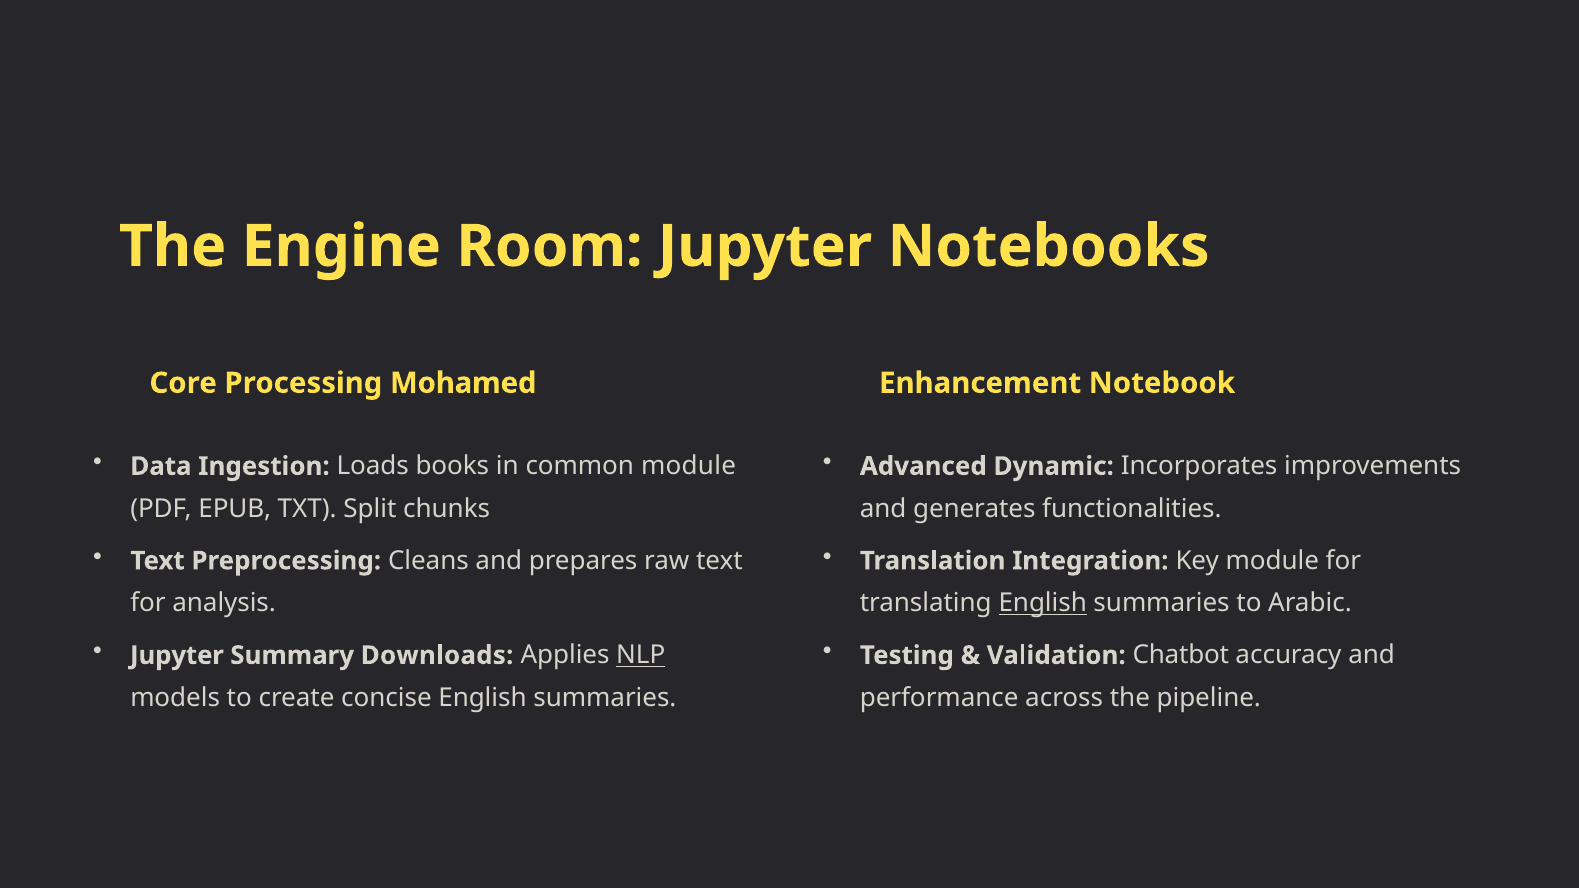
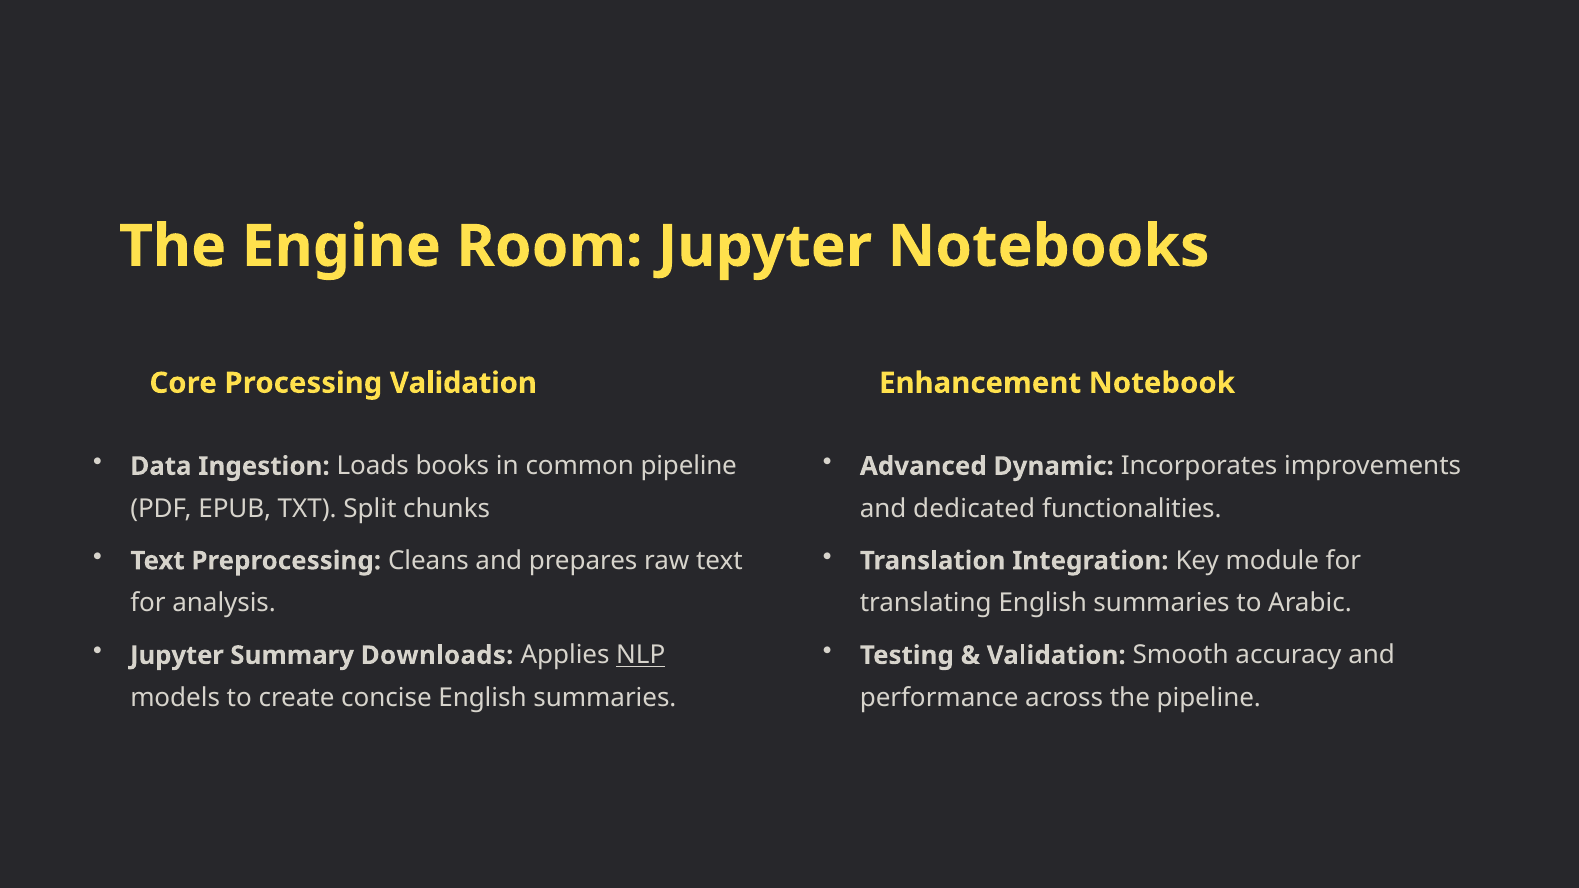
Processing Mohamed: Mohamed -> Validation
common module: module -> pipeline
generates: generates -> dedicated
English at (1043, 603) underline: present -> none
Chatbot: Chatbot -> Smooth
